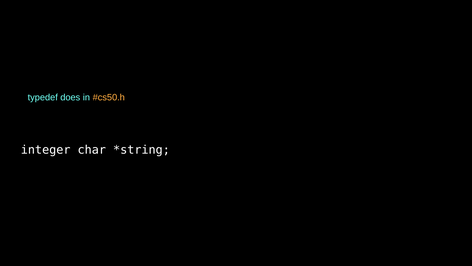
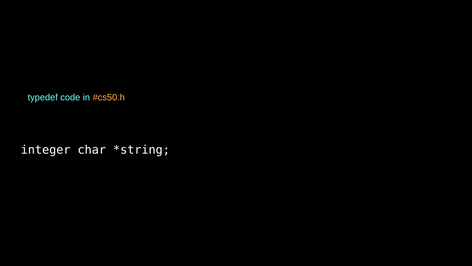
does: does -> code
